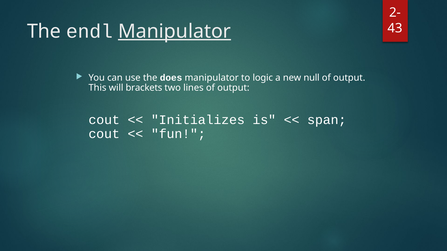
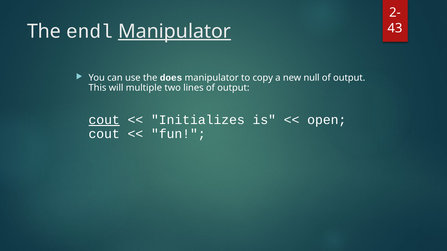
logic: logic -> copy
brackets: brackets -> multiple
cout at (104, 120) underline: none -> present
span: span -> open
